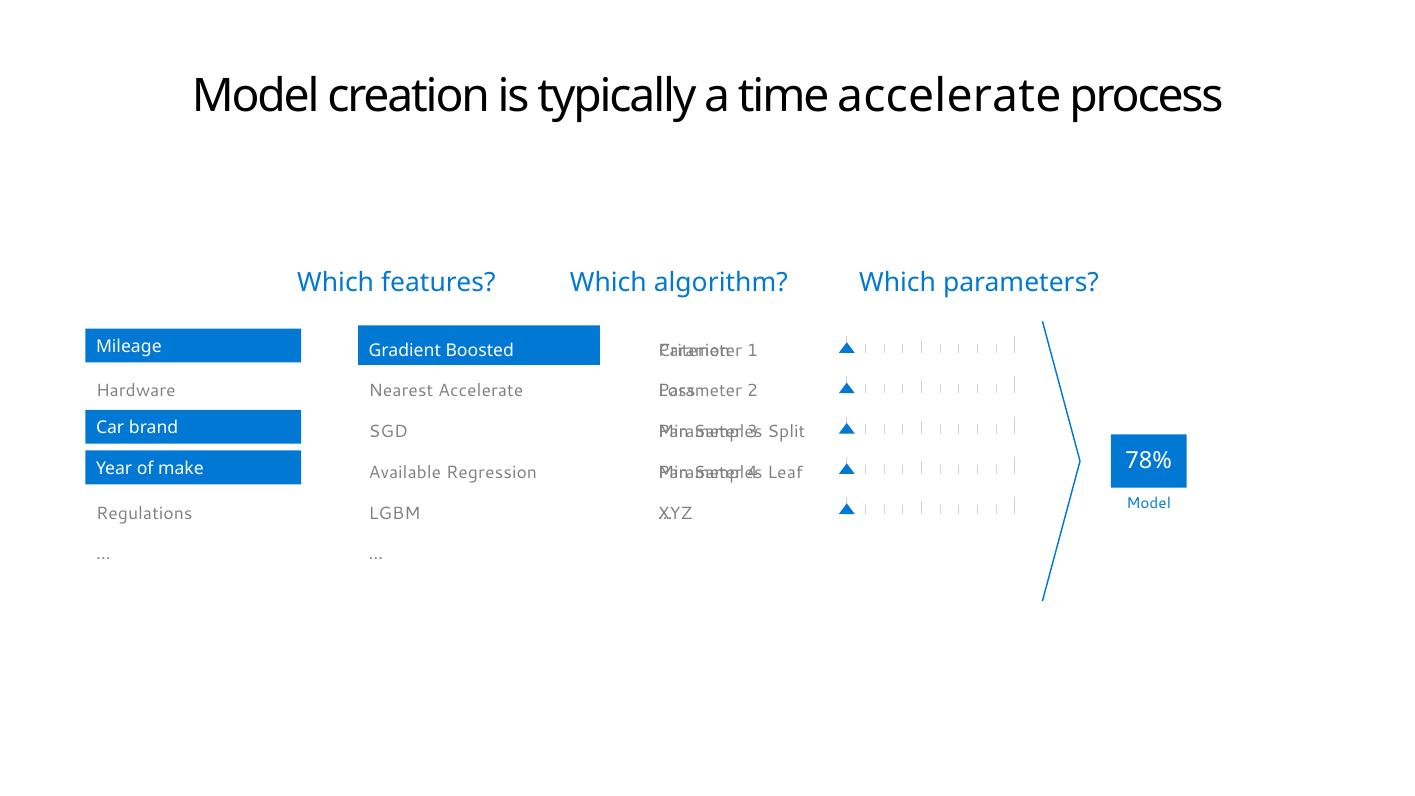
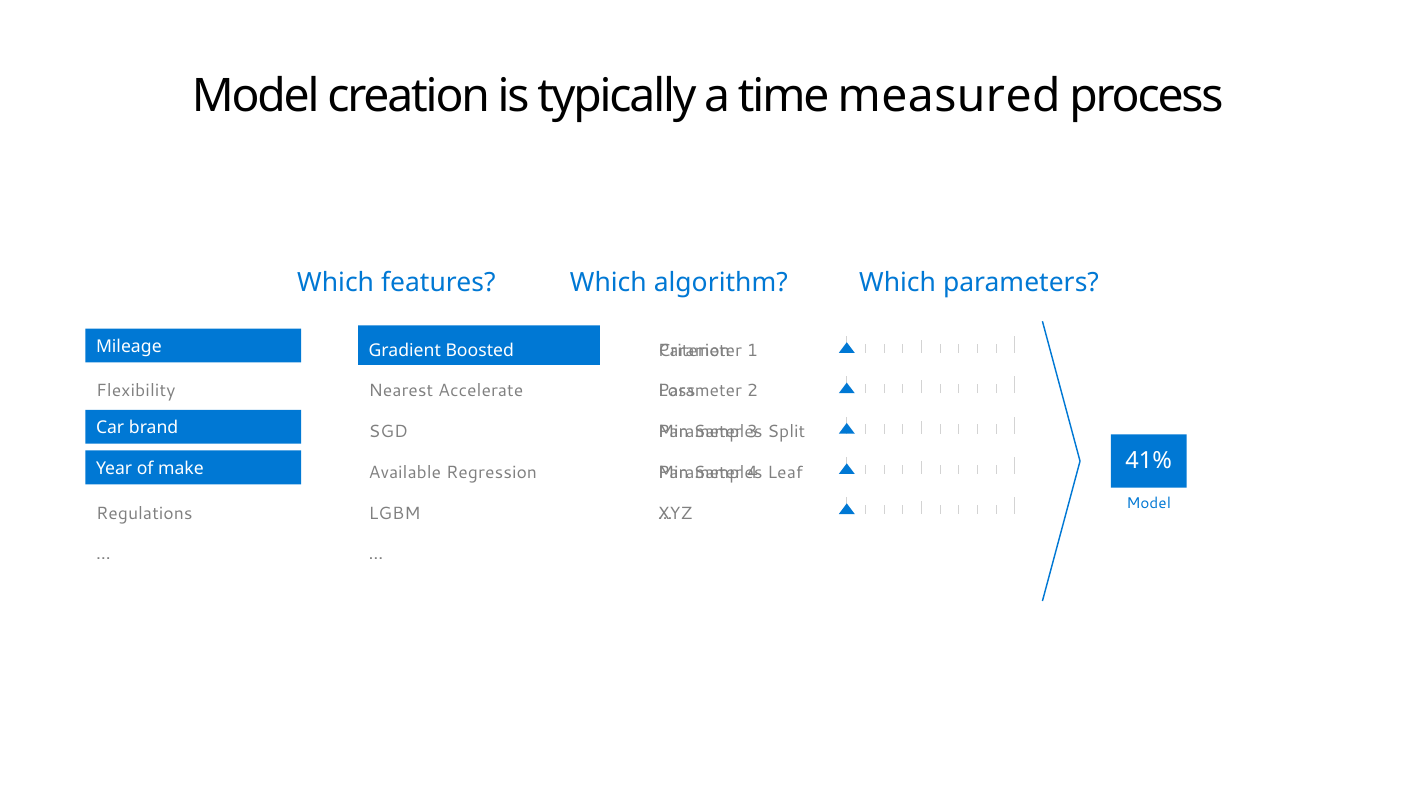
time accelerate: accelerate -> measured
Hardware: Hardware -> Flexibility
78%: 78% -> 41%
